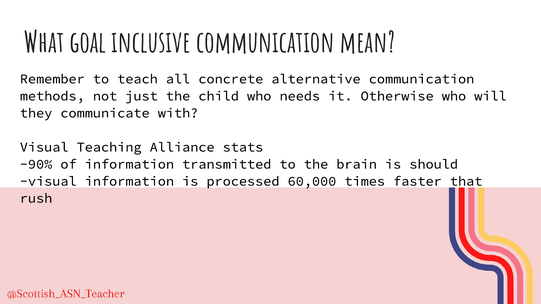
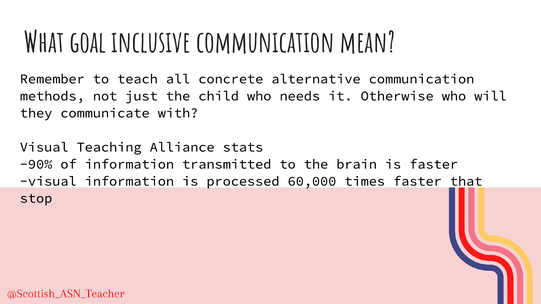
is should: should -> faster
rush: rush -> stop
